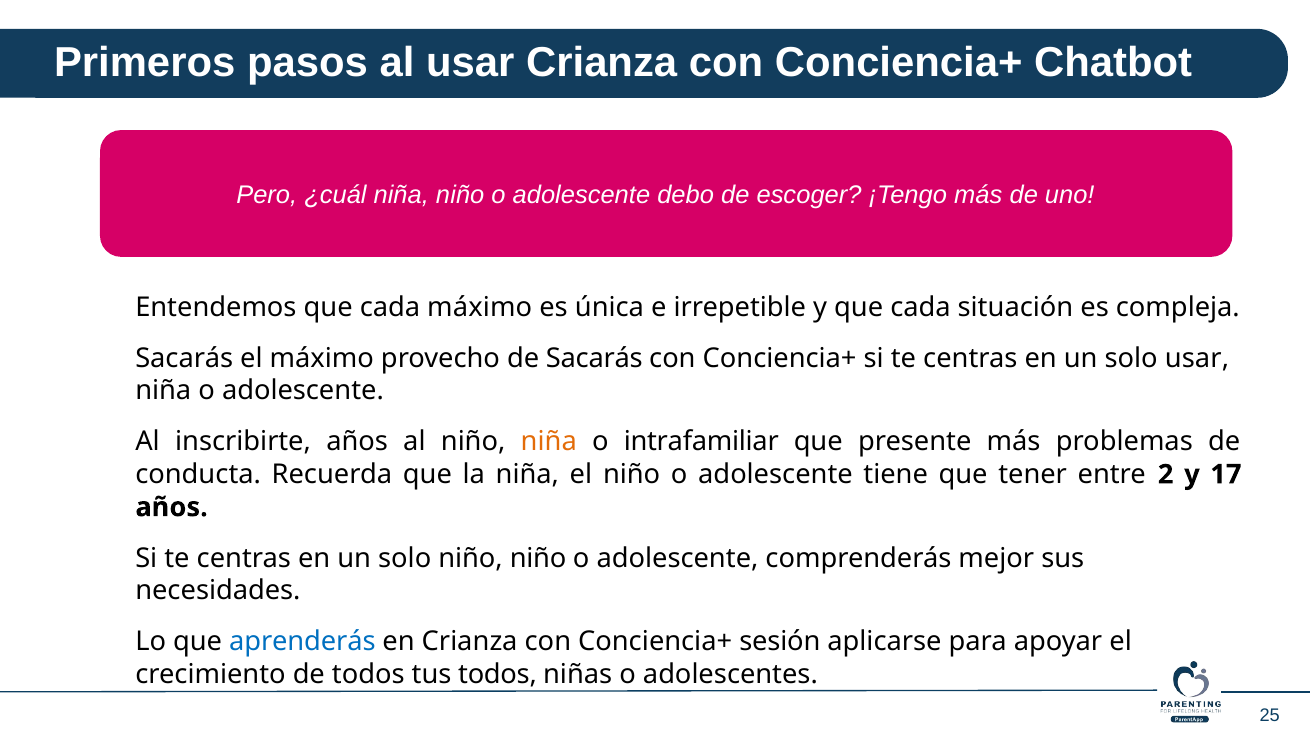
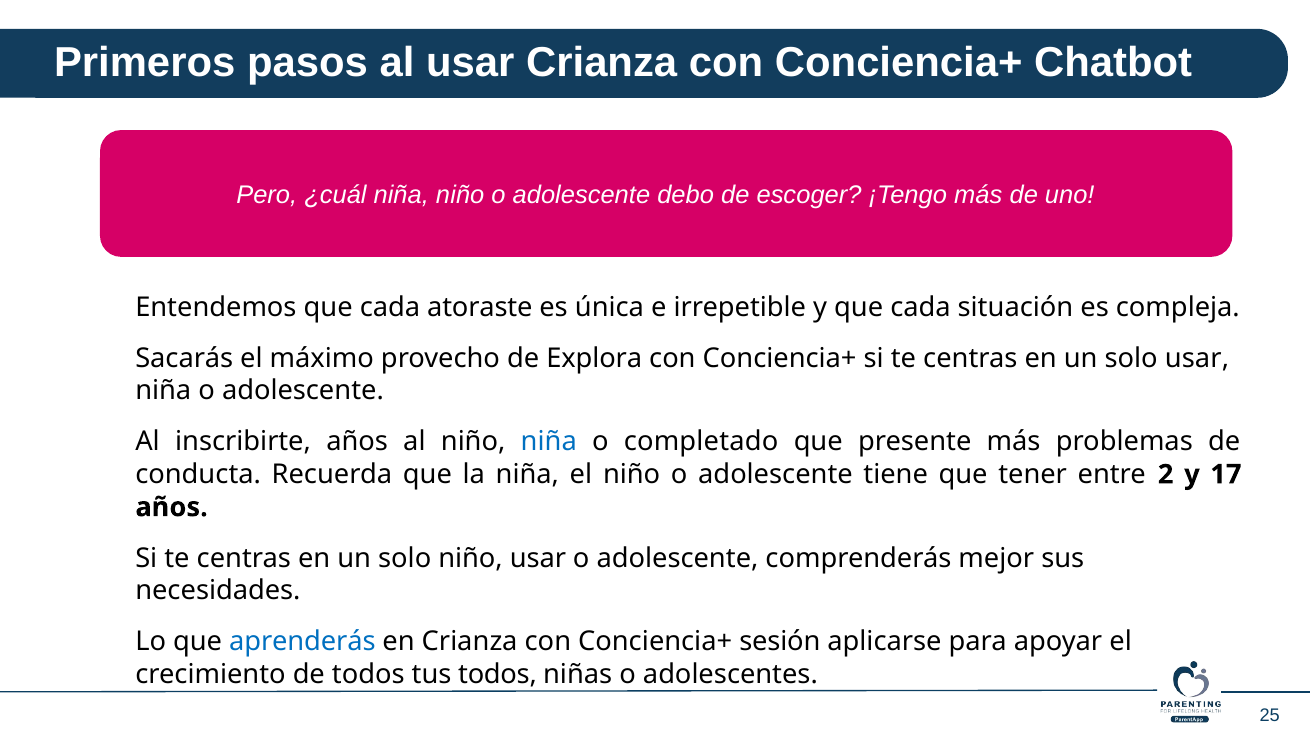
cada máximo: máximo -> atoraste
de Sacarás: Sacarás -> Explora
niña at (549, 442) colour: orange -> blue
intrafamiliar: intrafamiliar -> completado
niño niño: niño -> usar
